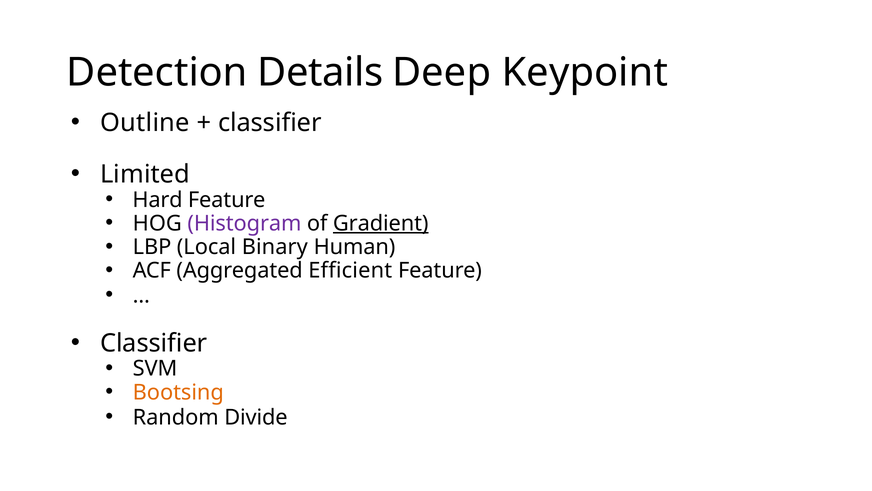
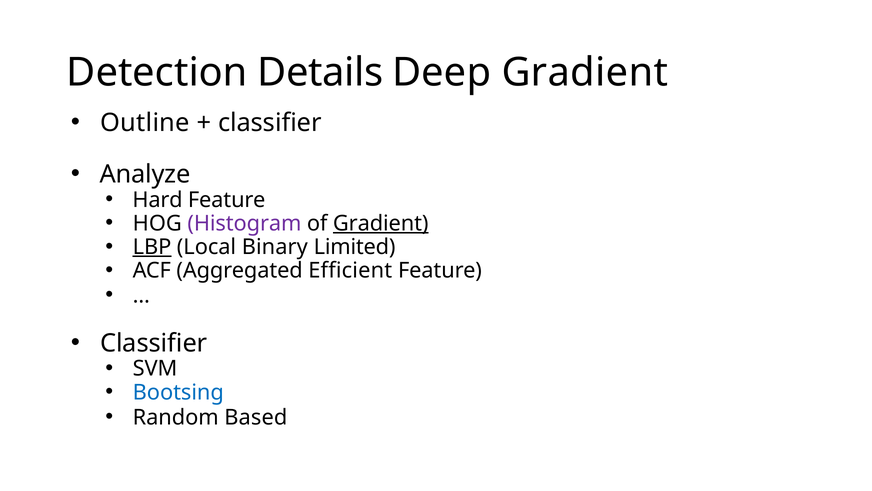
Deep Keypoint: Keypoint -> Gradient
Limited: Limited -> Analyze
LBP underline: none -> present
Human: Human -> Limited
Bootsing colour: orange -> blue
Divide: Divide -> Based
